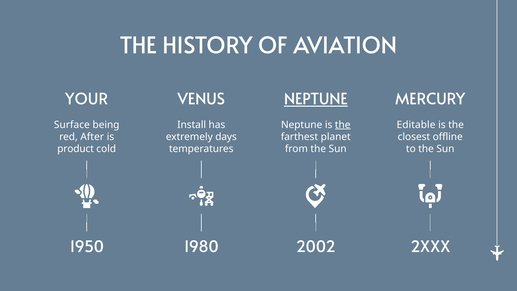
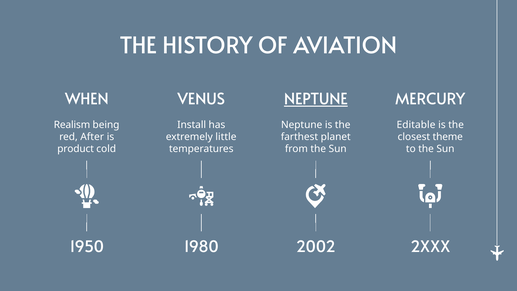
YOUR: YOUR -> WHEN
Surface: Surface -> Realism
the at (343, 125) underline: present -> none
days: days -> little
offline: offline -> theme
